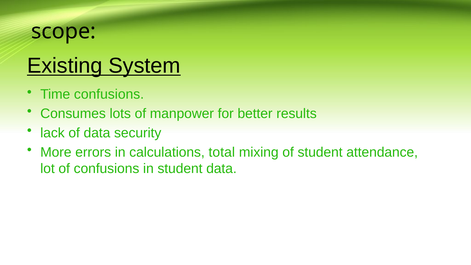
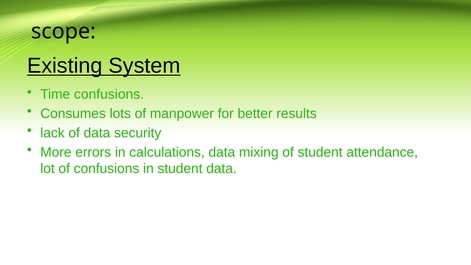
calculations total: total -> data
